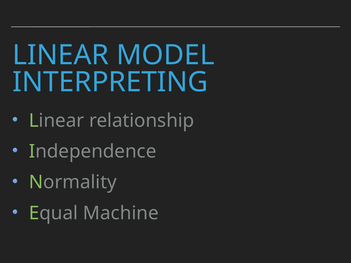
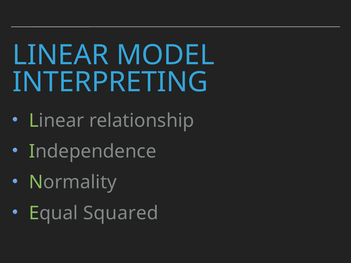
Machine: Machine -> Squared
